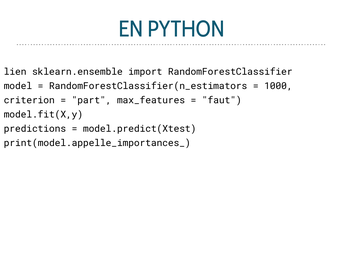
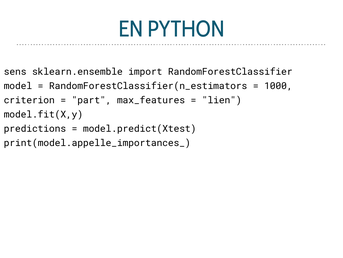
lien: lien -> sens
faut: faut -> lien
